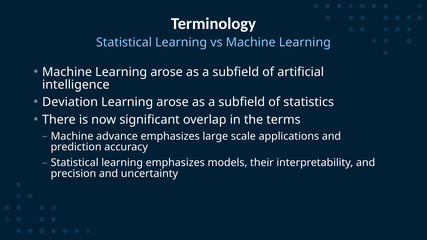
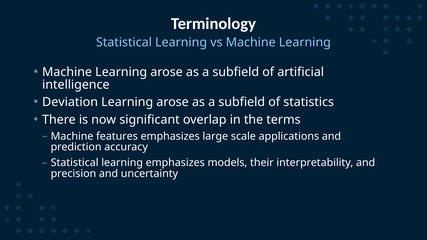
advance: advance -> features
